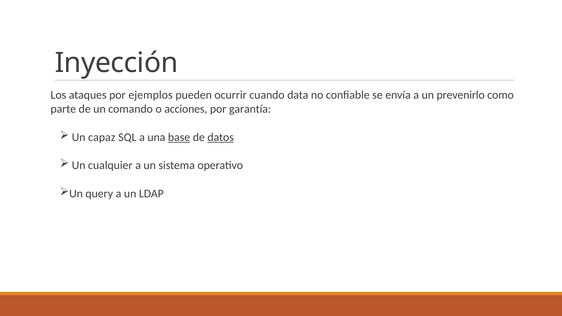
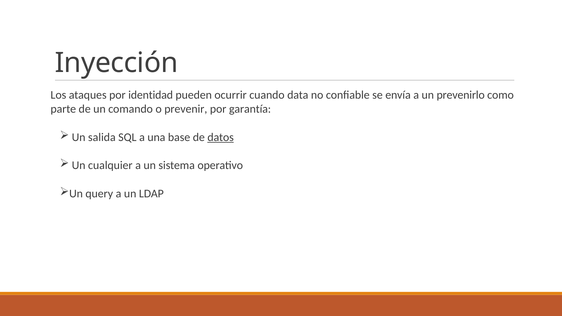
ejemplos: ejemplos -> identidad
acciones: acciones -> prevenir
capaz: capaz -> salida
base underline: present -> none
